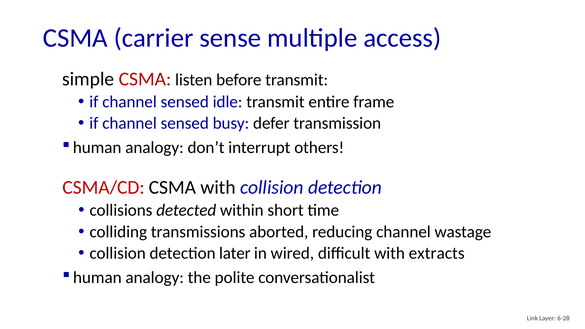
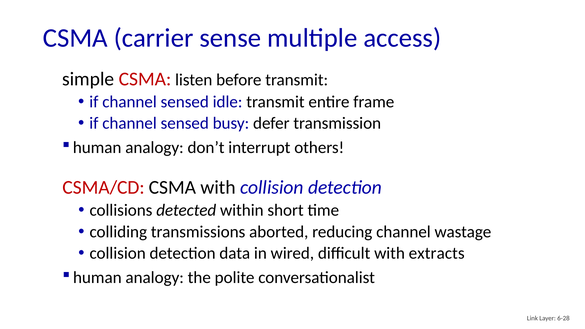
later: later -> data
